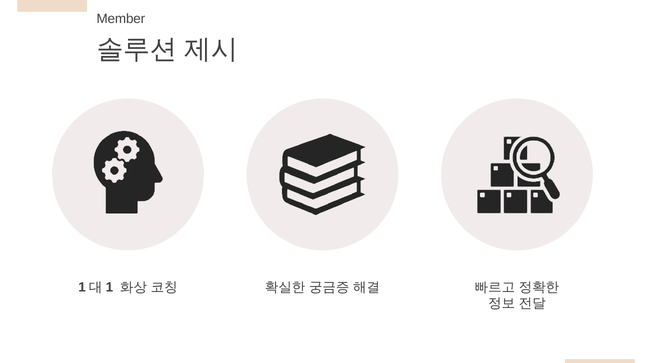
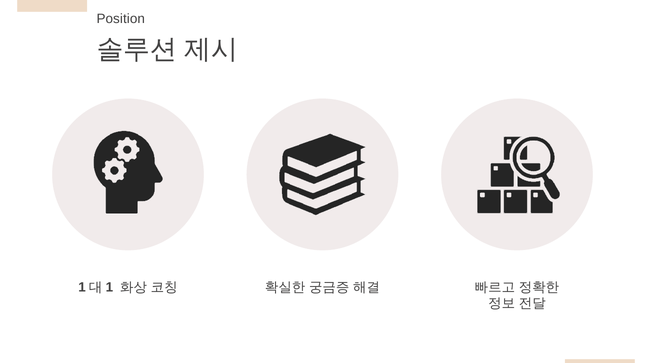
Member: Member -> Position
